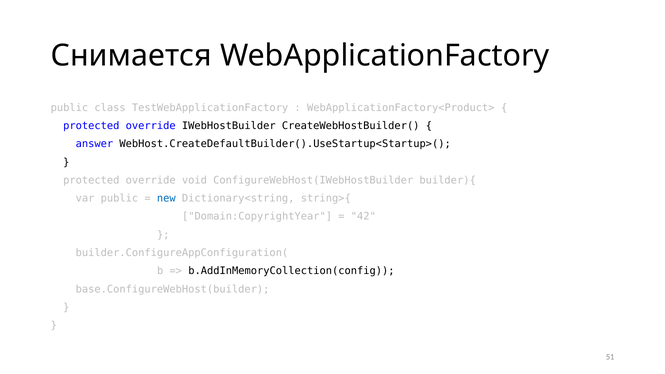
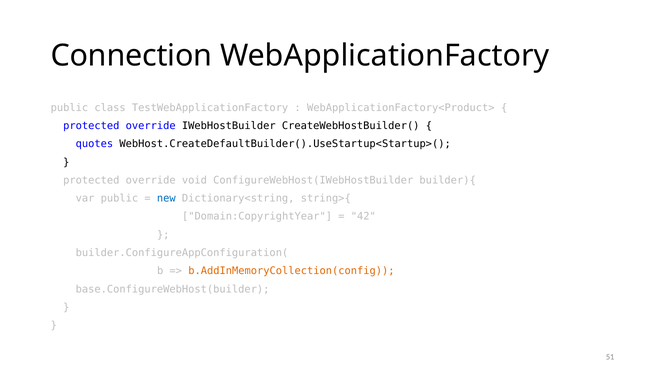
Снимается: Снимается -> Connection
answer: answer -> quotes
b.AddInMemoryCollection(config colour: black -> orange
